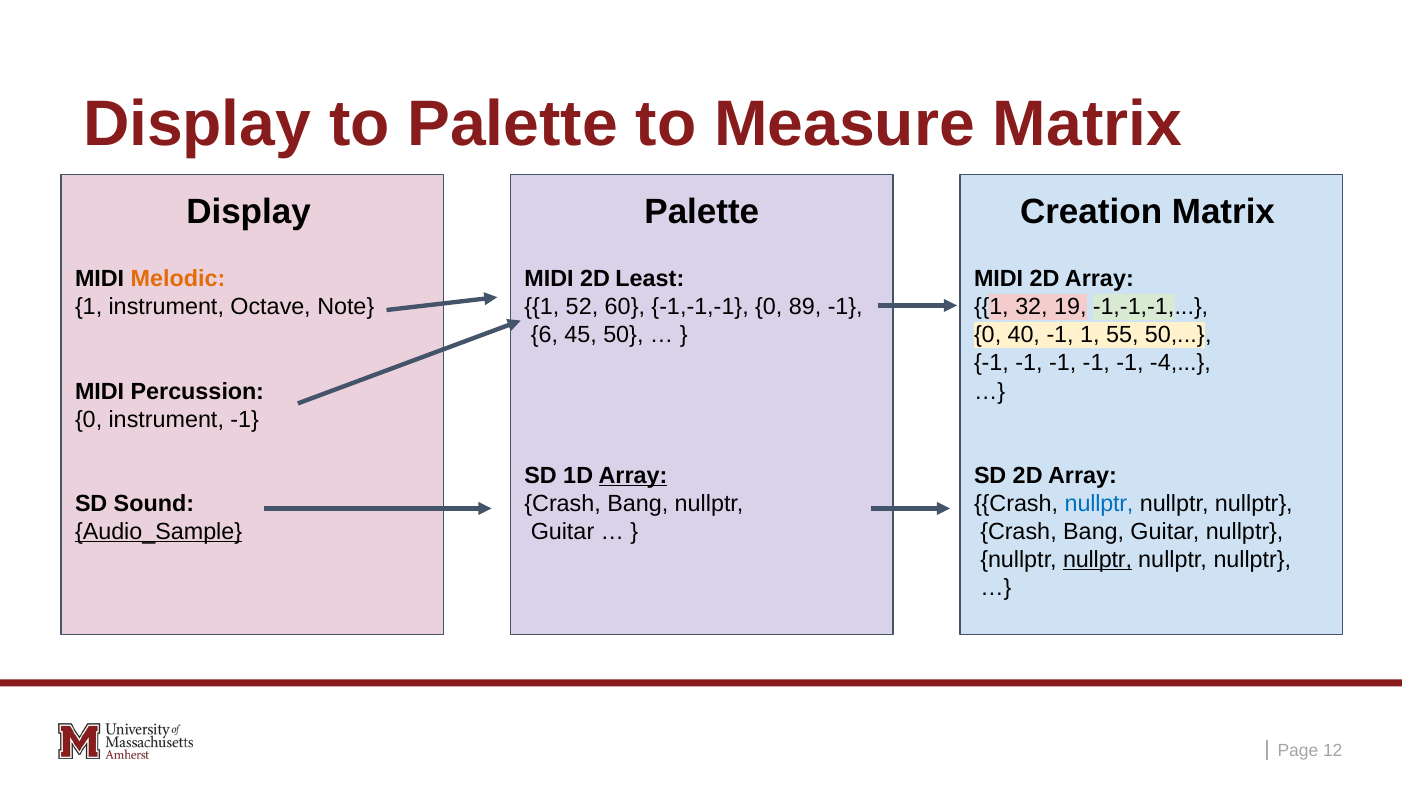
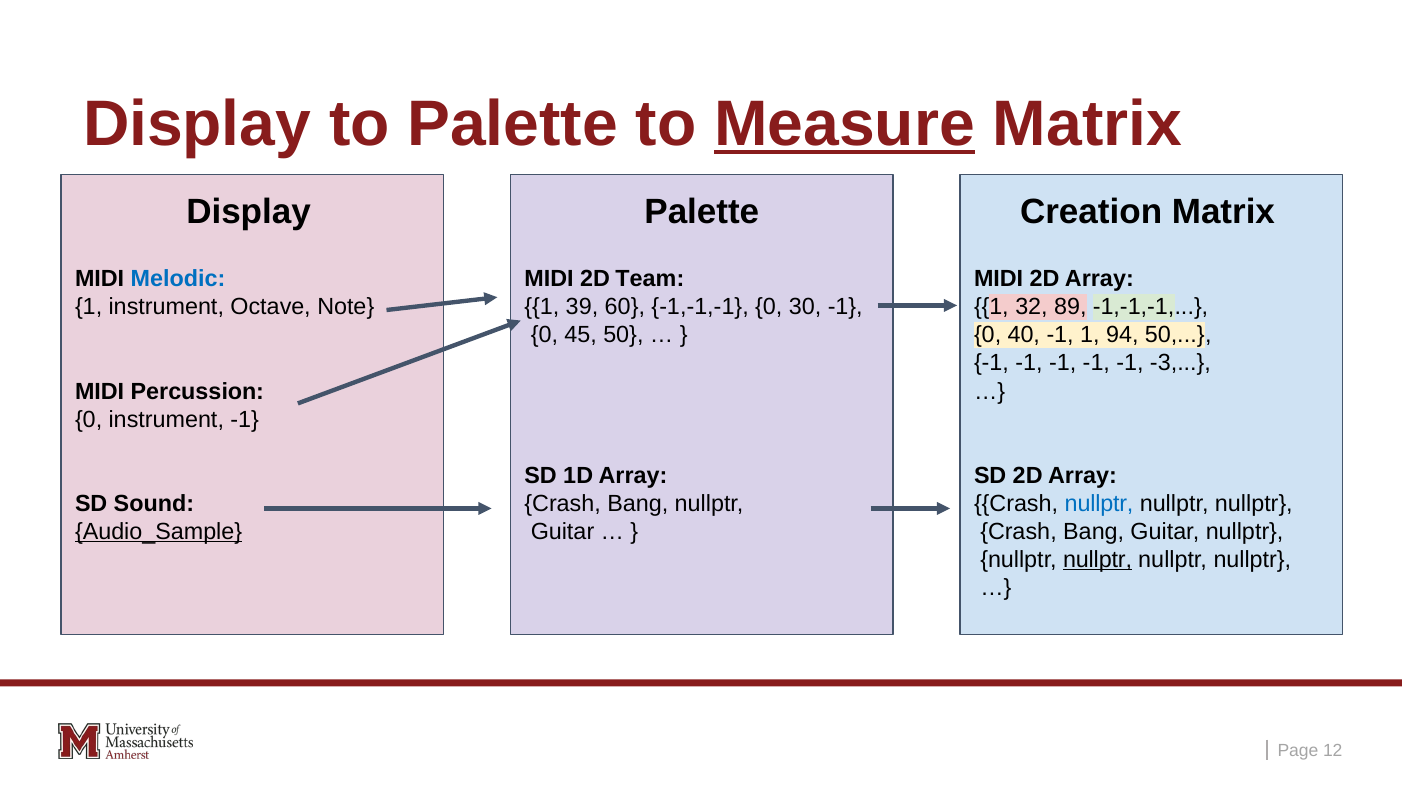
Measure underline: none -> present
Melodic colour: orange -> blue
Least: Least -> Team
52: 52 -> 39
89: 89 -> 30
19: 19 -> 89
6 at (544, 335): 6 -> 0
55: 55 -> 94
-4: -4 -> -3
Array at (633, 475) underline: present -> none
